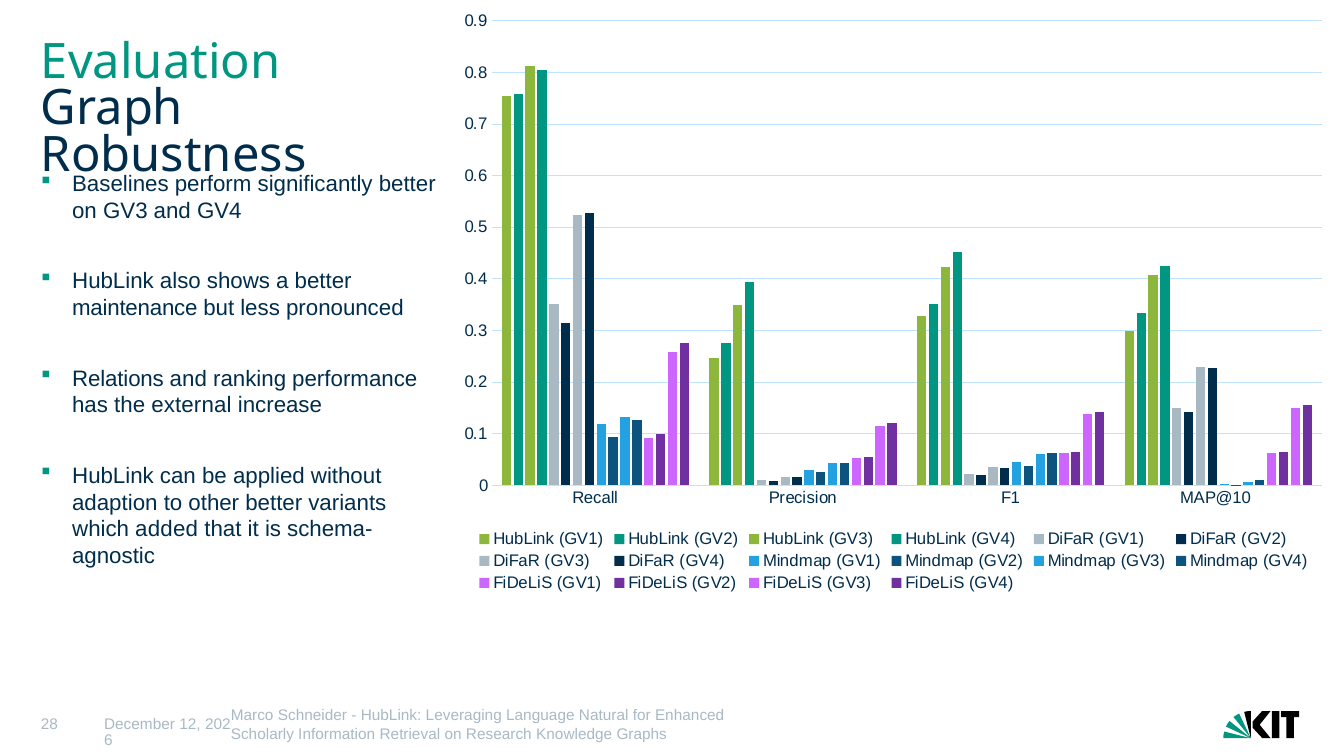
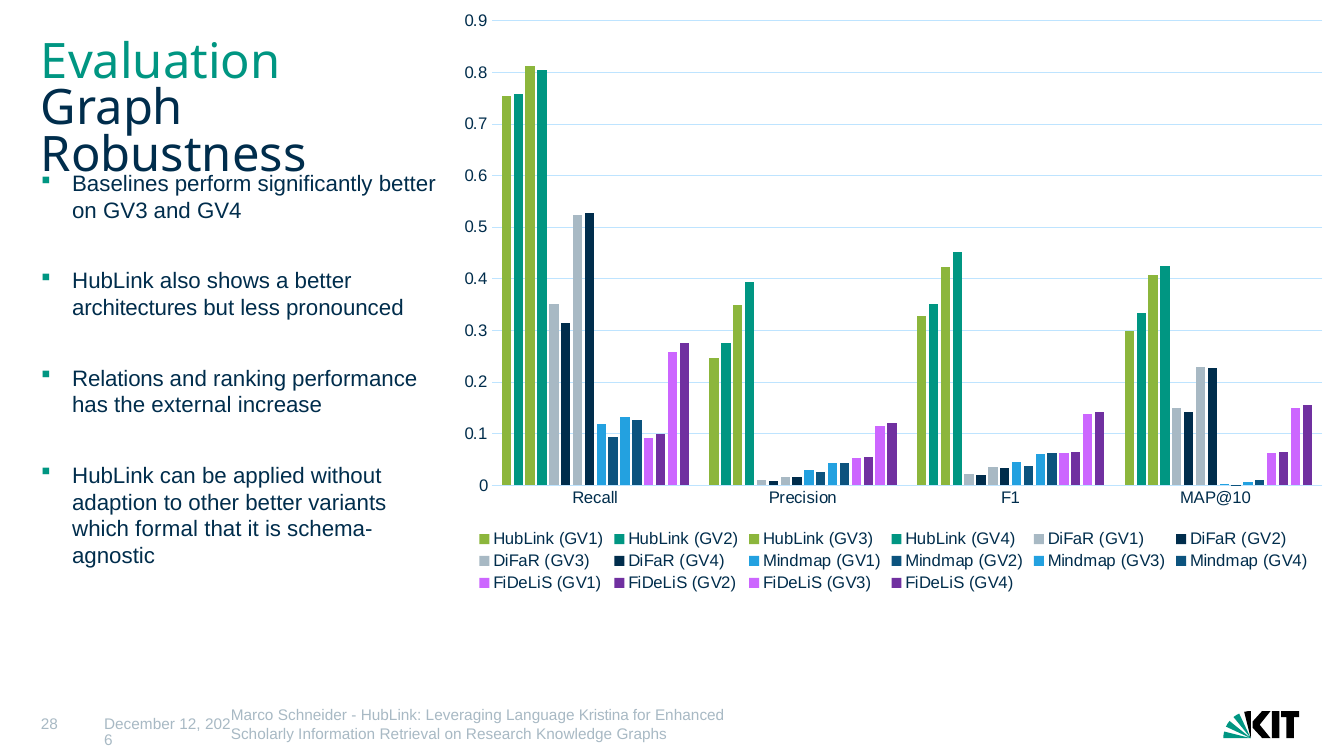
maintenance: maintenance -> architectures
added: added -> formal
Natural: Natural -> Kristina
